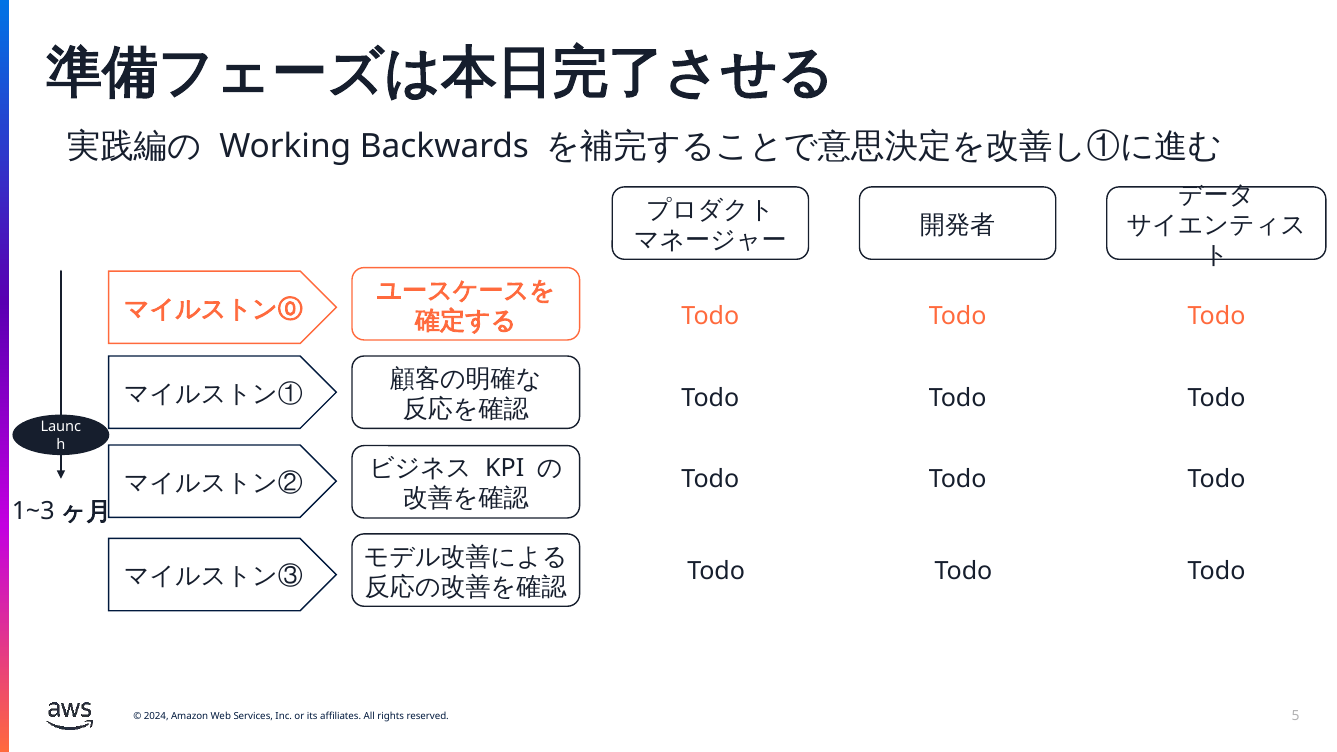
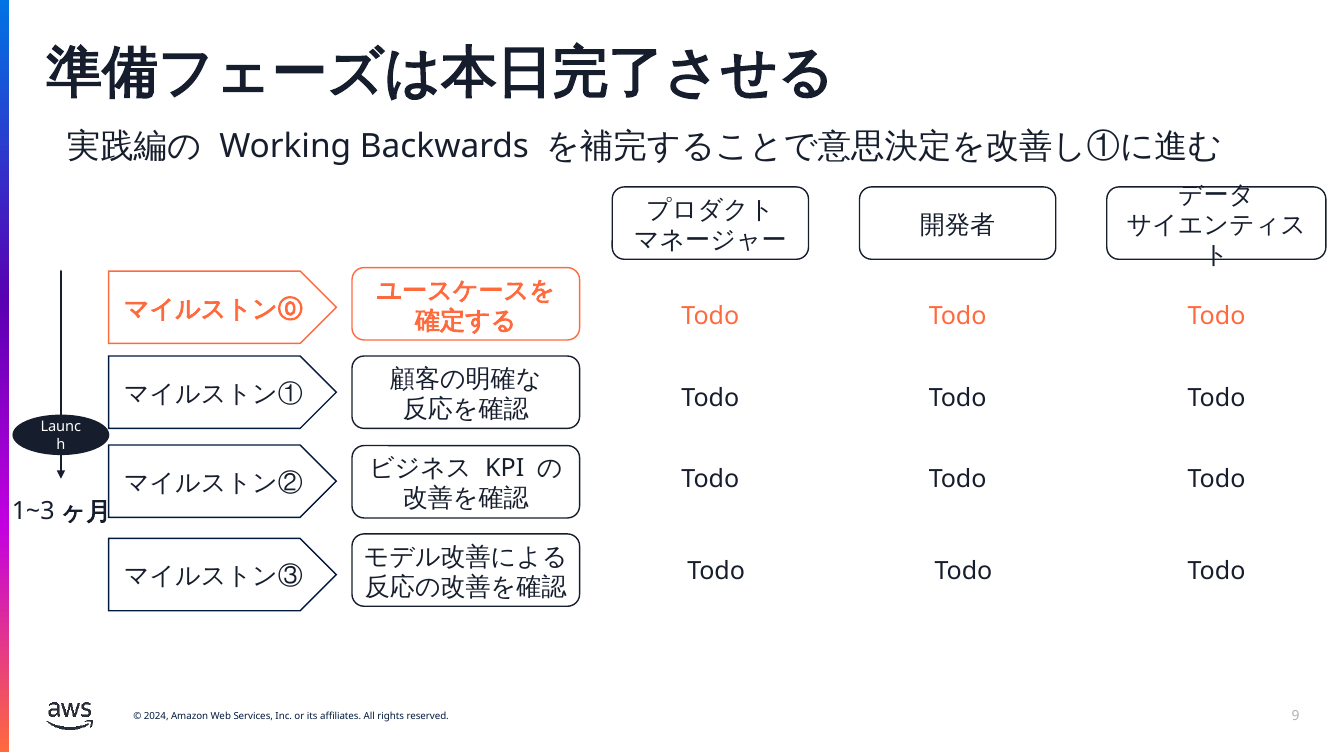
5: 5 -> 9
